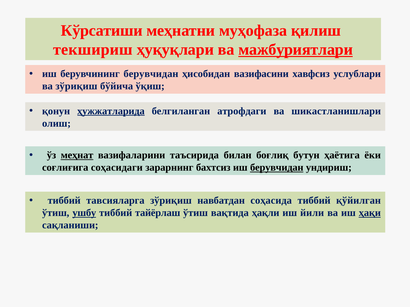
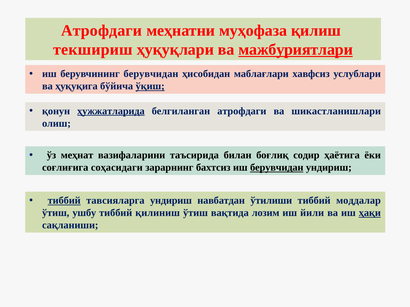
Кўрсатиши at (102, 31): Кўрсатиши -> Атрофдаги
вазифасини: вазифасини -> маблағлари
ва зўриқиш: зўриқиш -> ҳуқуқига
ўқиш underline: none -> present
меҳнат underline: present -> none
бутун: бутун -> содир
тиббий at (64, 201) underline: none -> present
тавсияларга зўриқиш: зўриқиш -> ундириш
соҳасида: соҳасида -> ўтилиши
қўйилган: қўйилган -> моддалар
ушбу underline: present -> none
тайёрлаш: тайёрлаш -> қилиниш
ҳақли: ҳақли -> лозим
